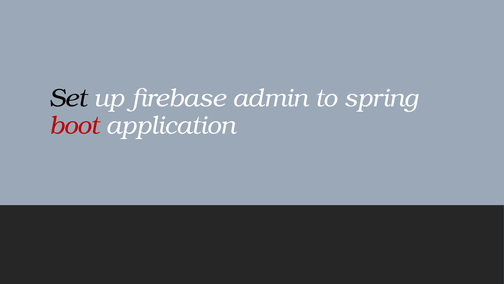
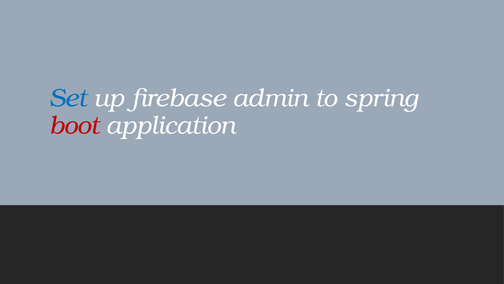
Set colour: black -> blue
